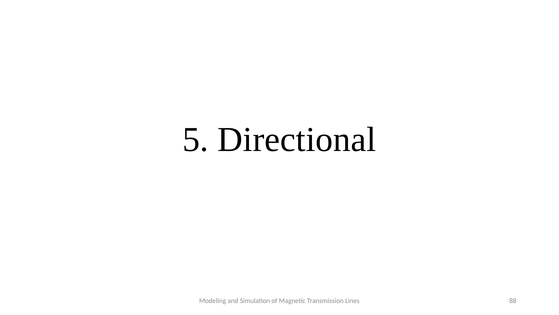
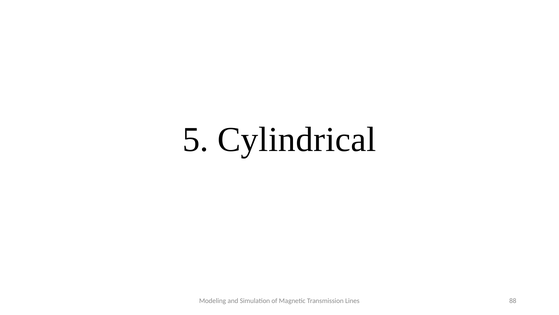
Directional: Directional -> Cylindrical
